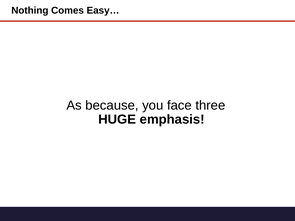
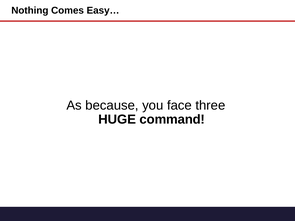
emphasis: emphasis -> command
